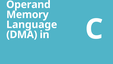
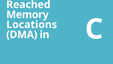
Operand: Operand -> Reached
Language: Language -> Locations
